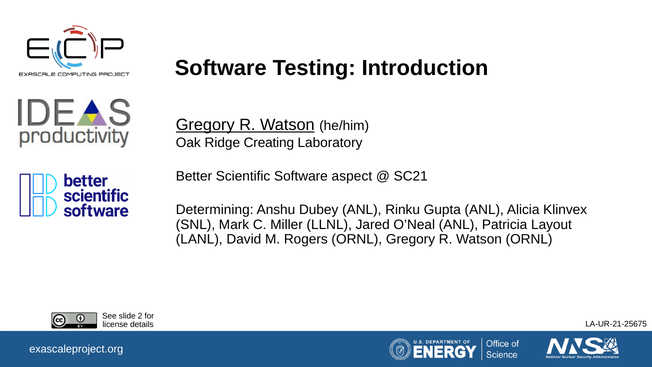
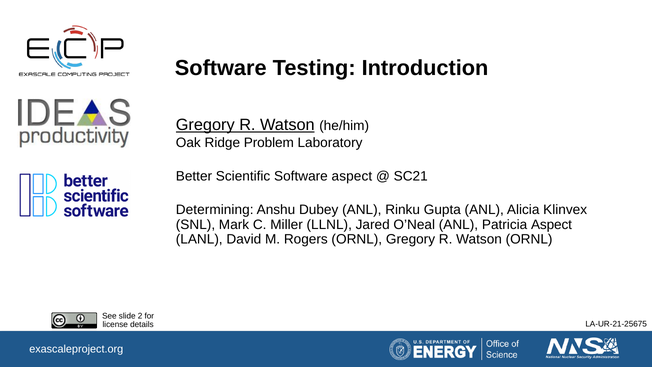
Creating: Creating -> Problem
Patricia Layout: Layout -> Aspect
